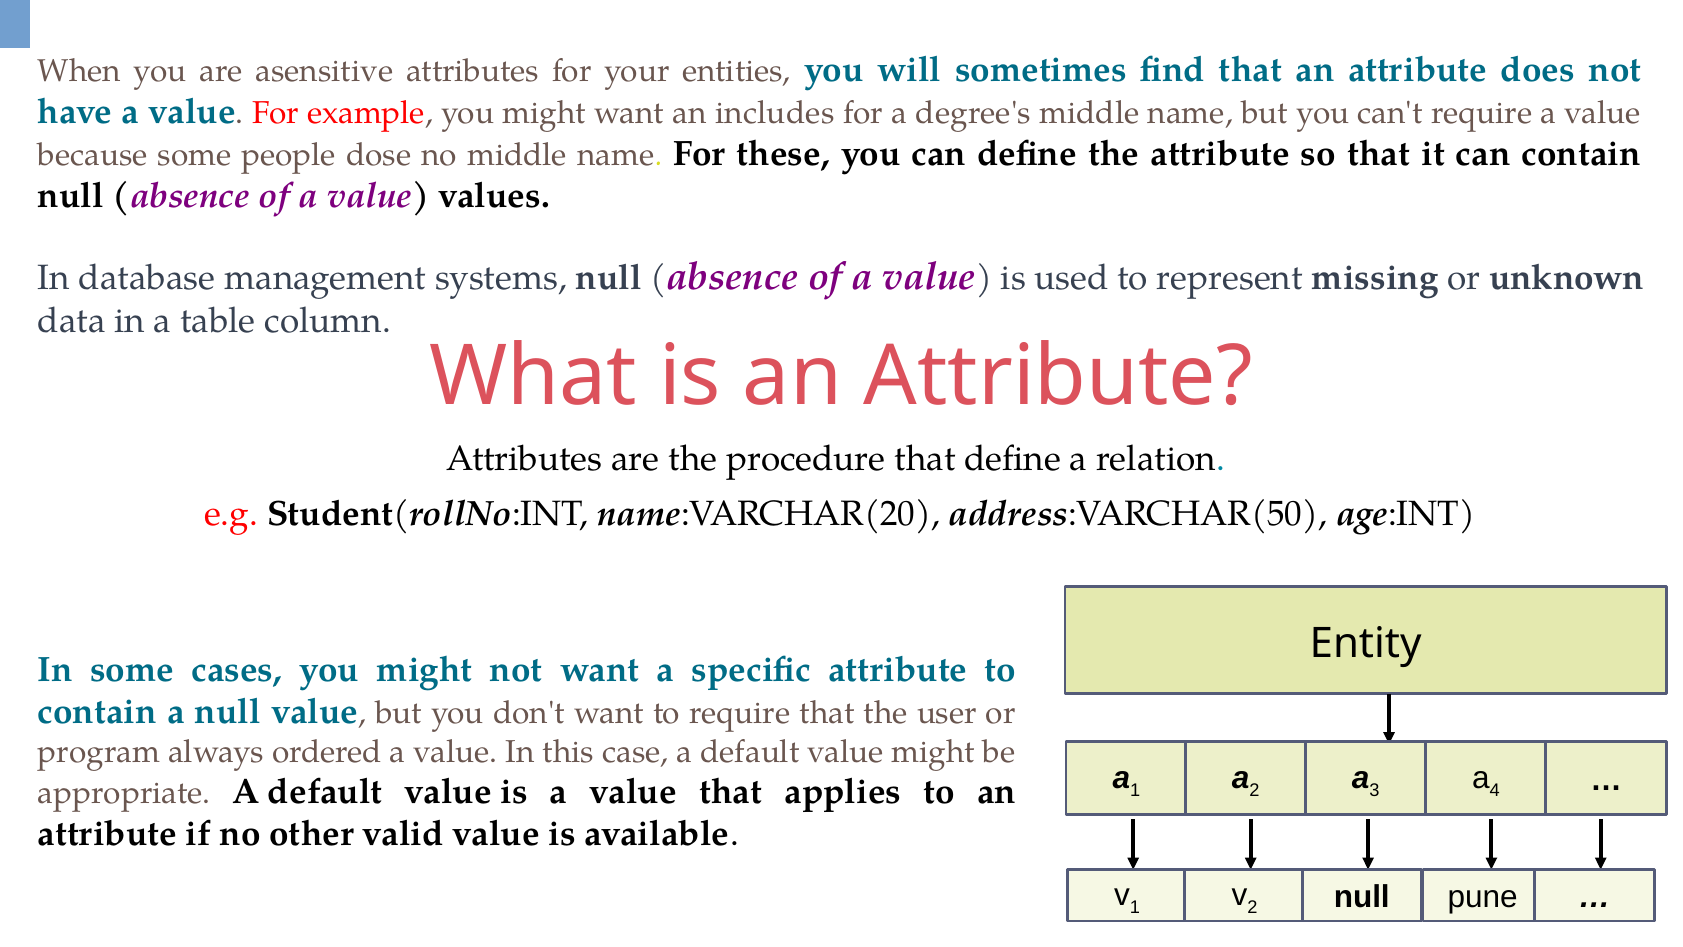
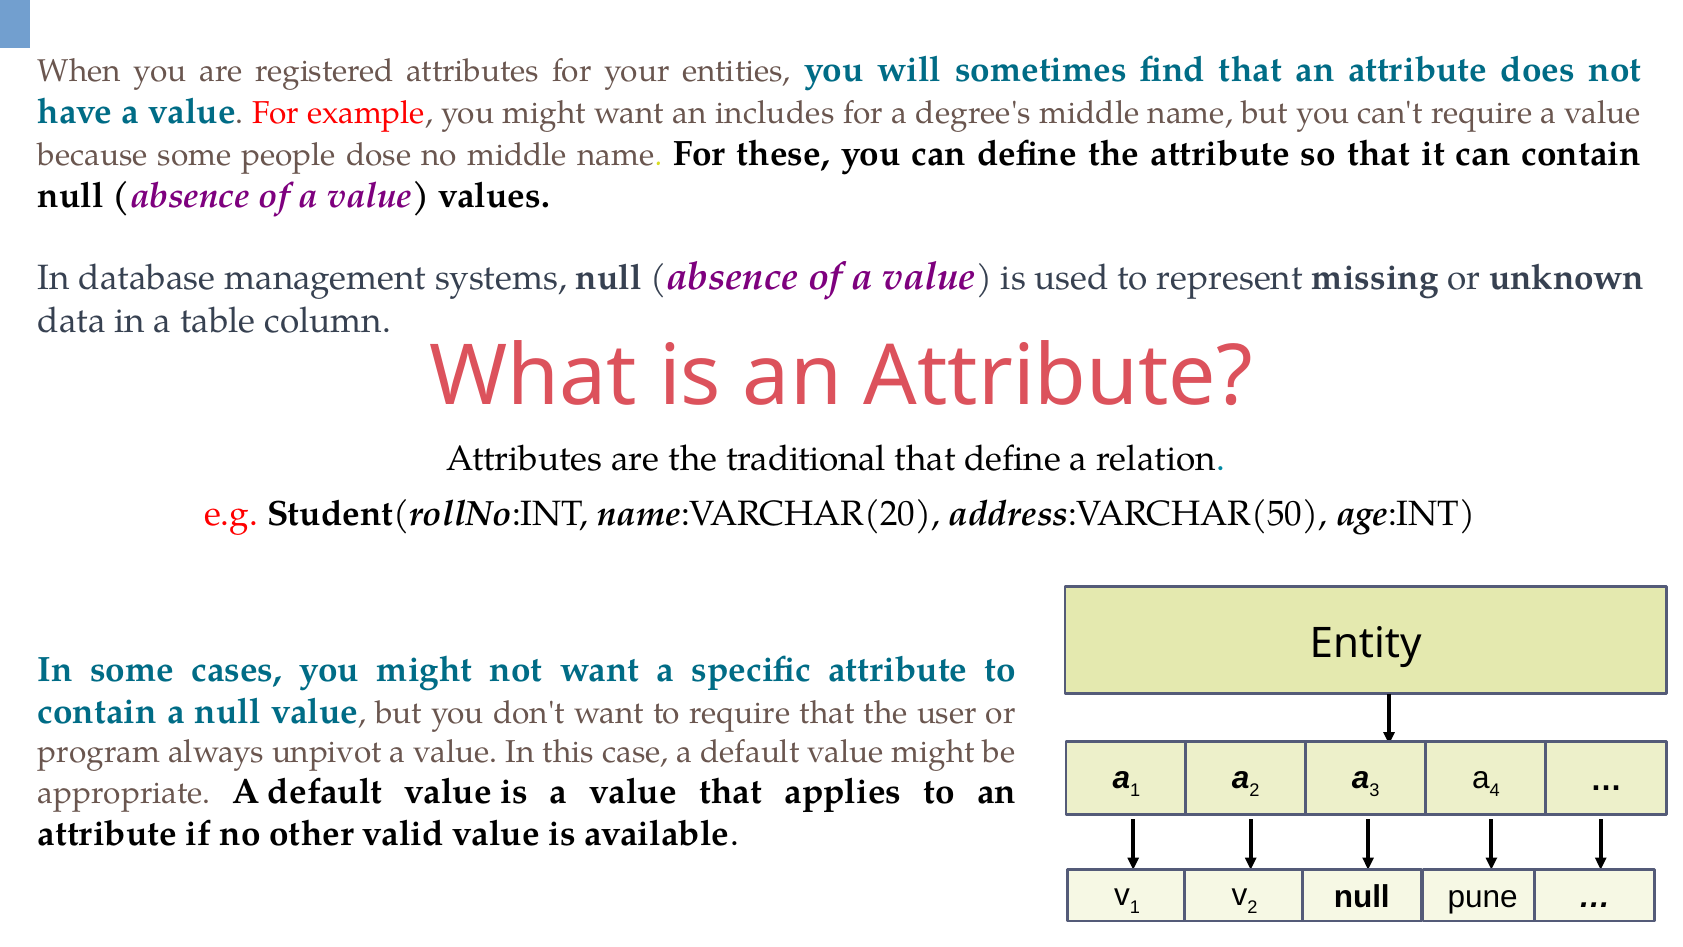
asensitive: asensitive -> registered
procedure: procedure -> traditional
ordered: ordered -> unpivot
